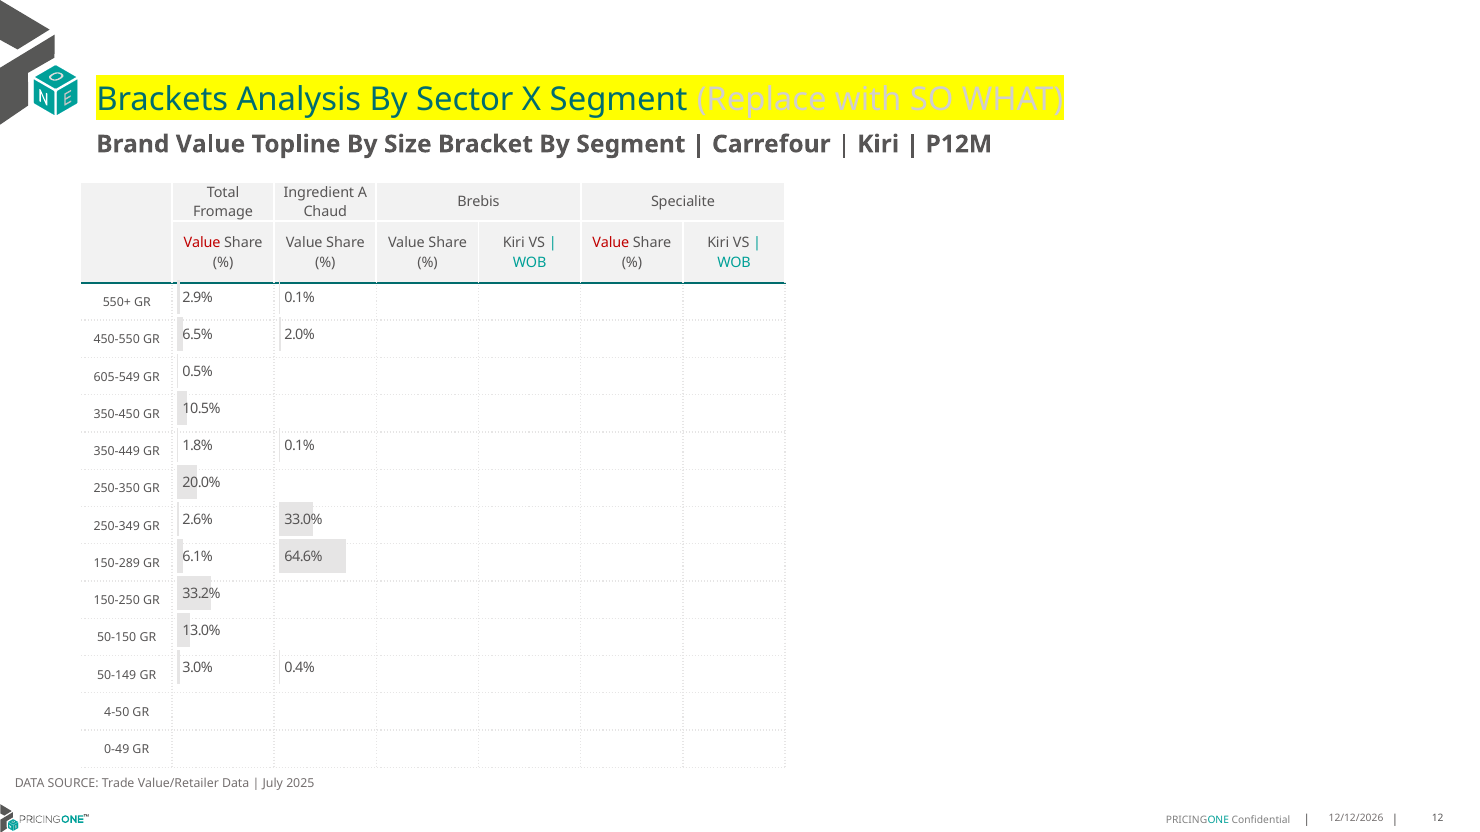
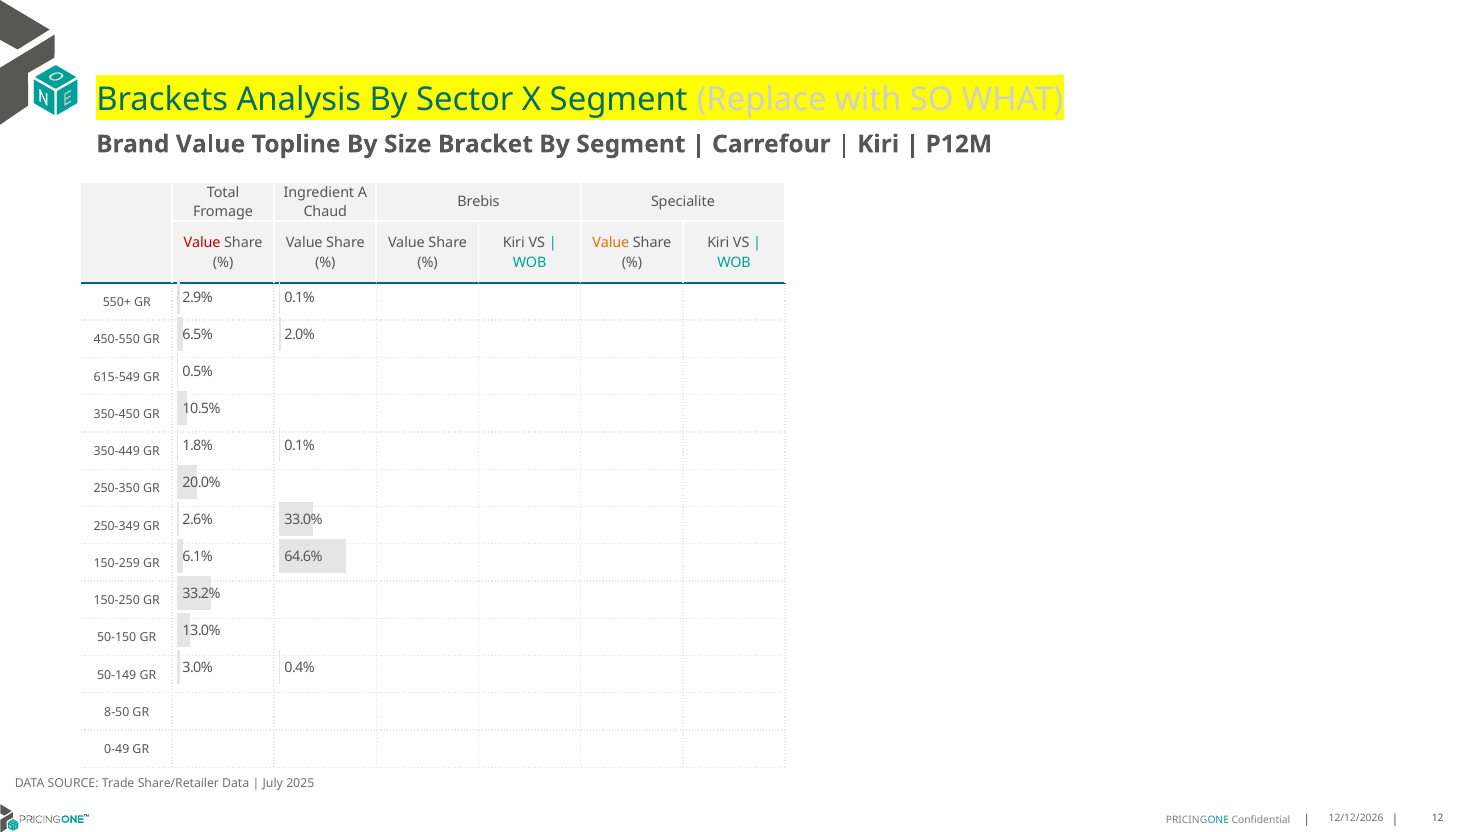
Value at (611, 243) colour: red -> orange
605-549: 605-549 -> 615-549
150-289: 150-289 -> 150-259
4-50: 4-50 -> 8-50
Value/Retailer: Value/Retailer -> Share/Retailer
